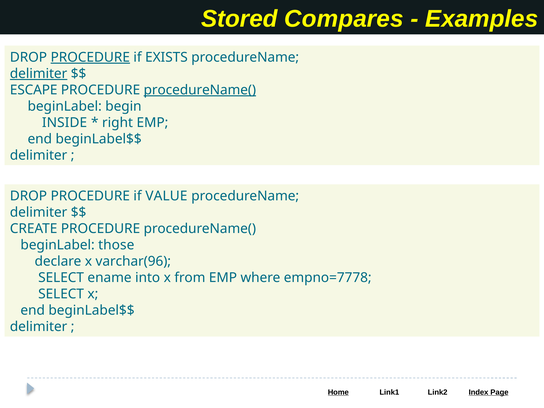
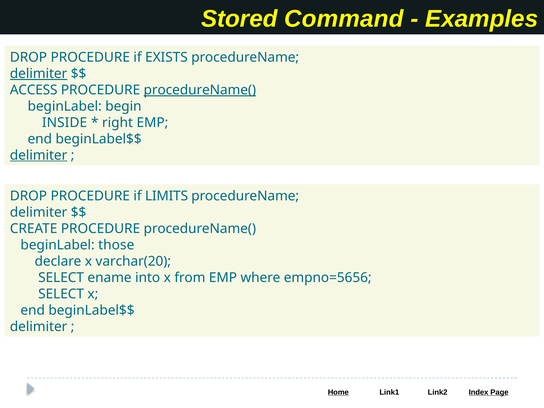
Compares: Compares -> Command
PROCEDURE at (90, 57) underline: present -> none
ESCAPE: ESCAPE -> ACCESS
delimiter at (39, 155) underline: none -> present
VALUE: VALUE -> LIMITS
varchar(96: varchar(96 -> varchar(20
empno=7778: empno=7778 -> empno=5656
